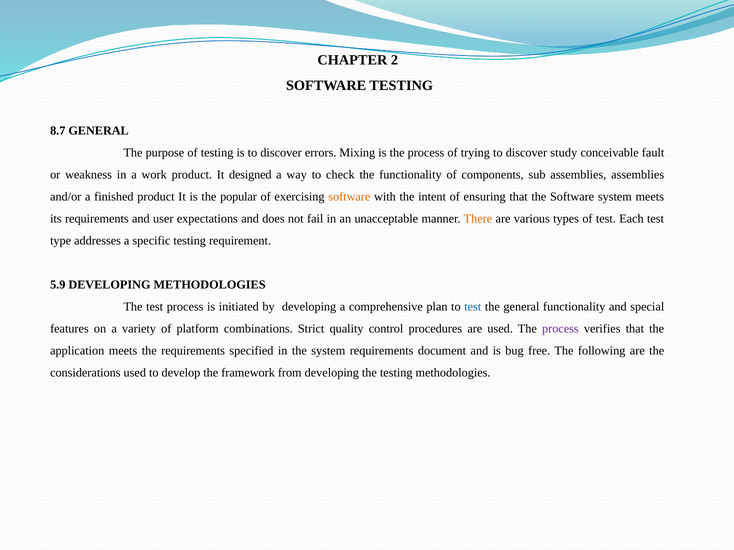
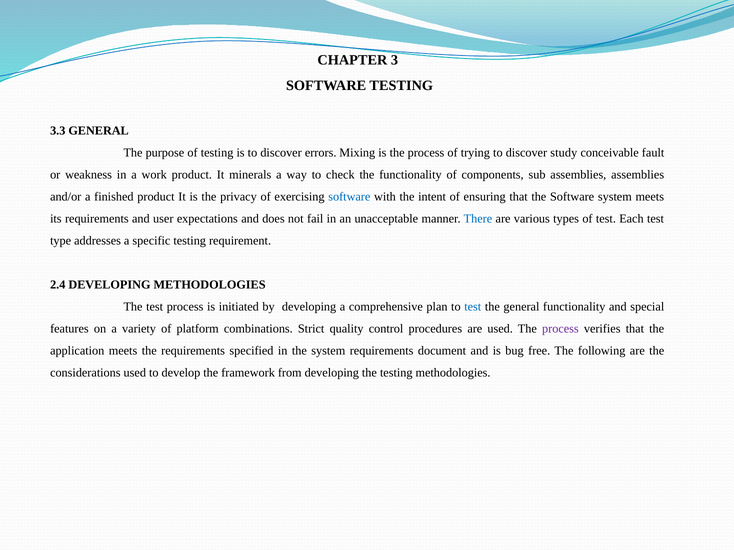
2: 2 -> 3
8.7: 8.7 -> 3.3
designed: designed -> minerals
popular: popular -> privacy
software at (349, 197) colour: orange -> blue
There colour: orange -> blue
5.9: 5.9 -> 2.4
